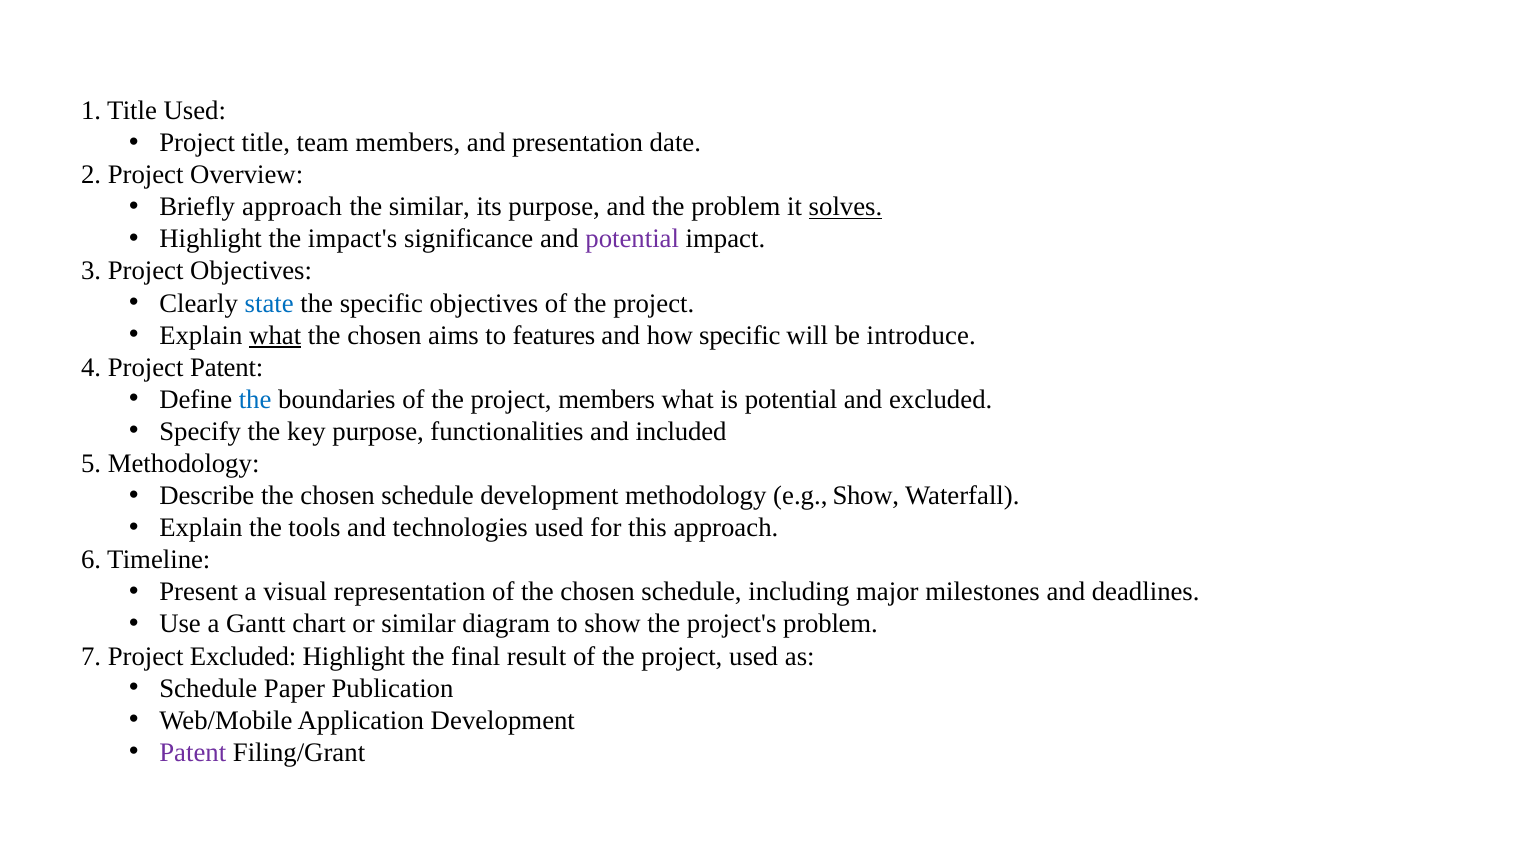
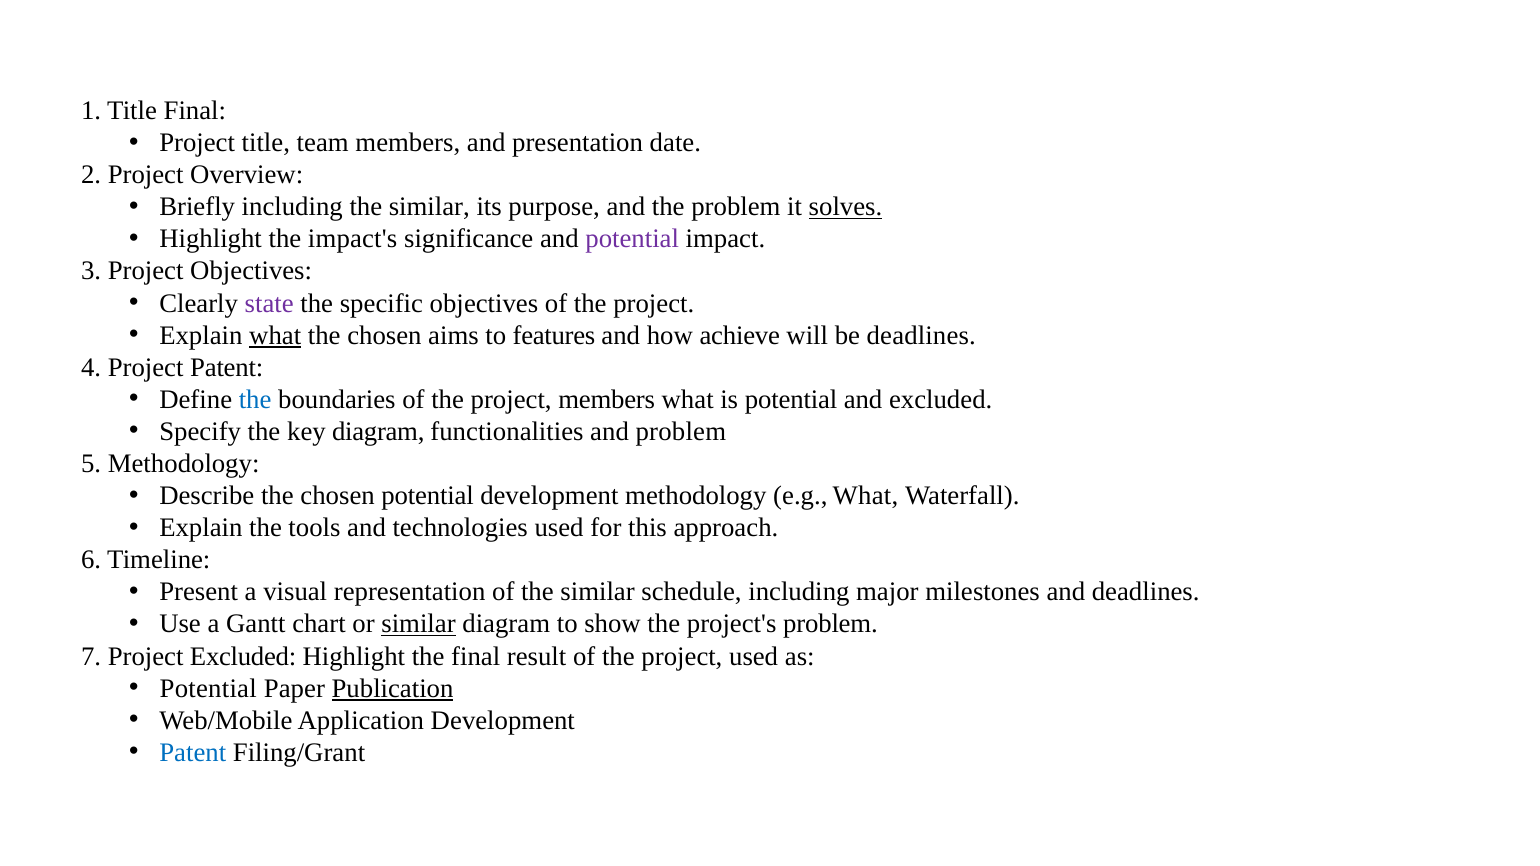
Title Used: Used -> Final
Briefly approach: approach -> including
state colour: blue -> purple
how specific: specific -> achieve
be introduce: introduce -> deadlines
key purpose: purpose -> diagram
and included: included -> problem
Describe the chosen schedule: schedule -> potential
e.g Show: Show -> What
of the chosen: chosen -> similar
similar at (419, 624) underline: none -> present
Schedule at (208, 688): Schedule -> Potential
Publication underline: none -> present
Patent at (193, 753) colour: purple -> blue
